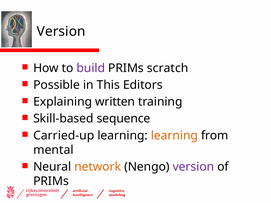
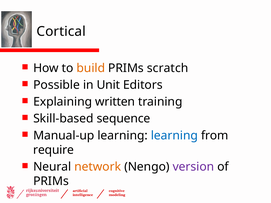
Version at (61, 31): Version -> Cortical
build colour: purple -> orange
This: This -> Unit
Carried-up: Carried-up -> Manual-up
learning at (174, 136) colour: orange -> blue
mental: mental -> require
